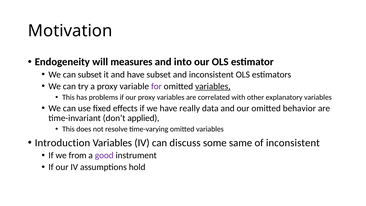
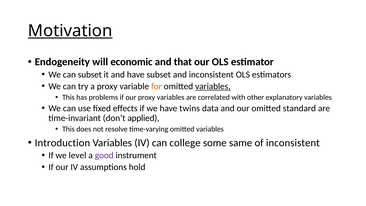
Motivation underline: none -> present
measures: measures -> economic
into: into -> that
for colour: purple -> orange
really: really -> twins
behavior: behavior -> standard
discuss: discuss -> college
from: from -> level
